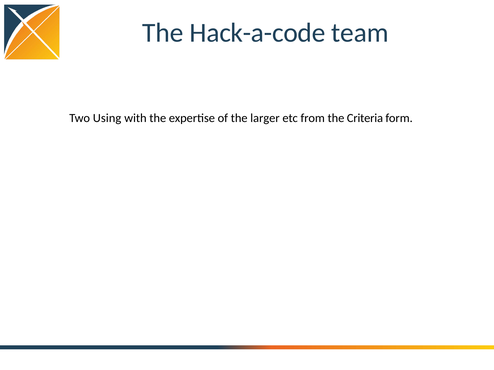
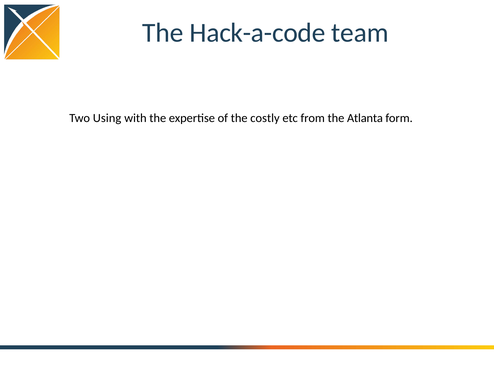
larger: larger -> costly
Criteria: Criteria -> Atlanta
